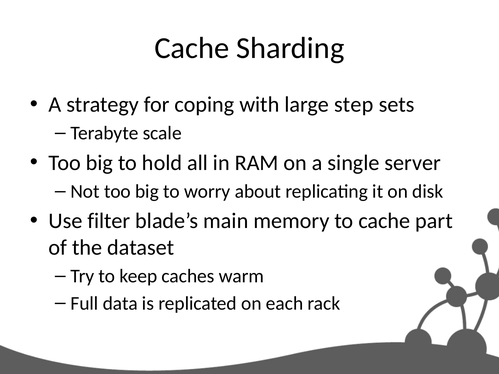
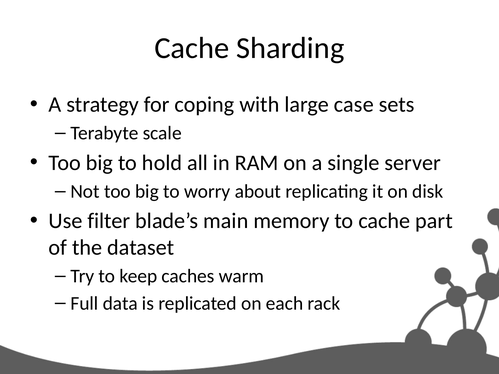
step: step -> case
